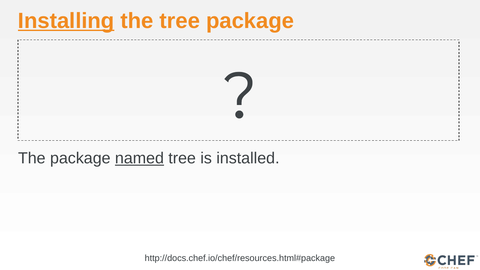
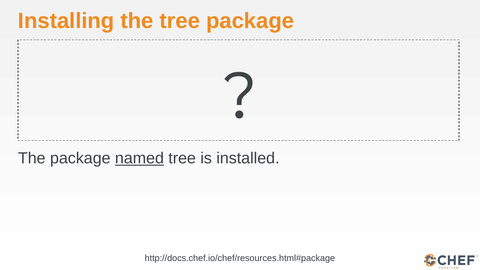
Installing underline: present -> none
